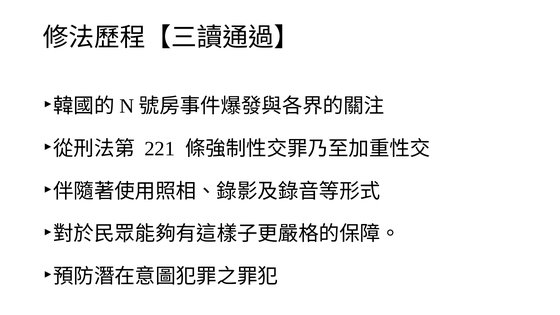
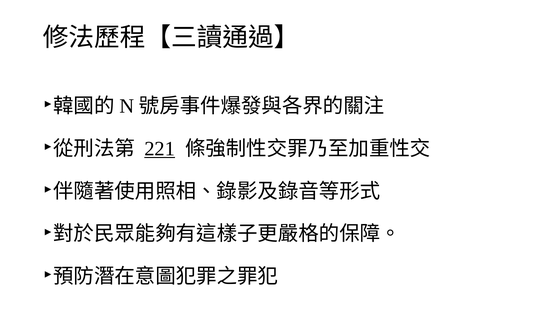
221 underline: none -> present
